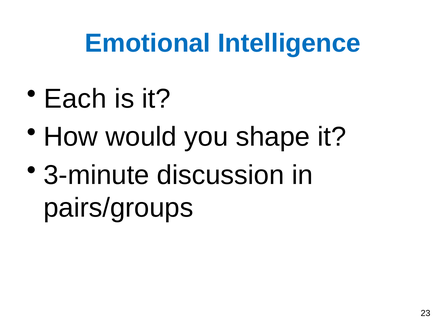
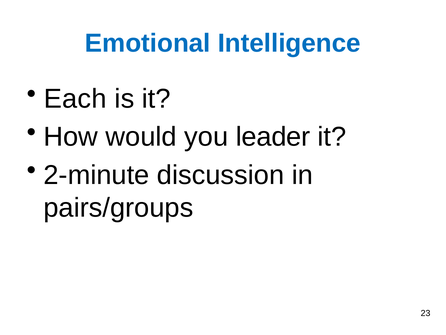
shape: shape -> leader
3-minute: 3-minute -> 2-minute
